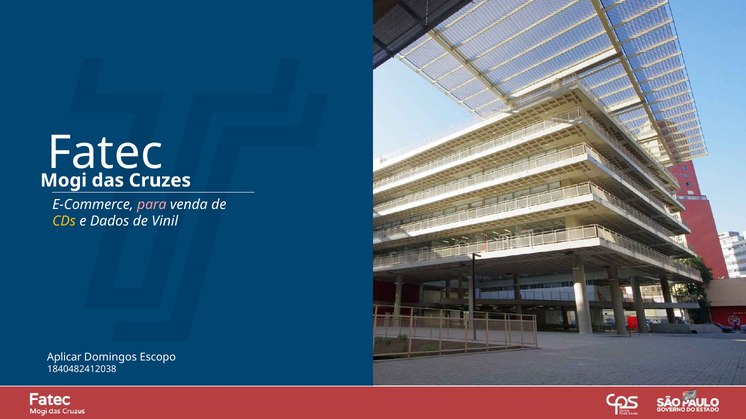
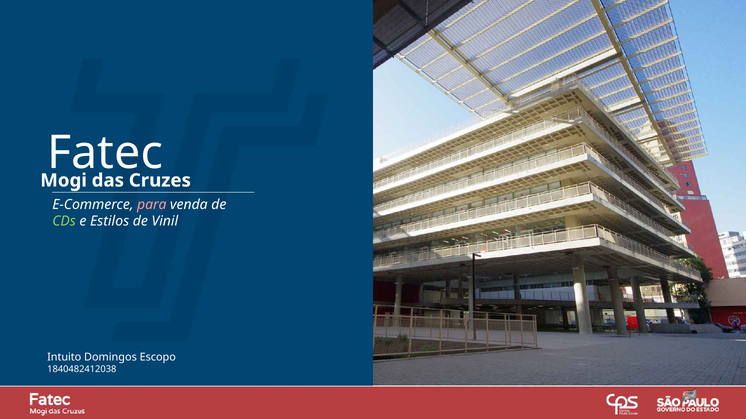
CDs colour: yellow -> light green
Dados: Dados -> Estilos
Aplicar: Aplicar -> Intuito
